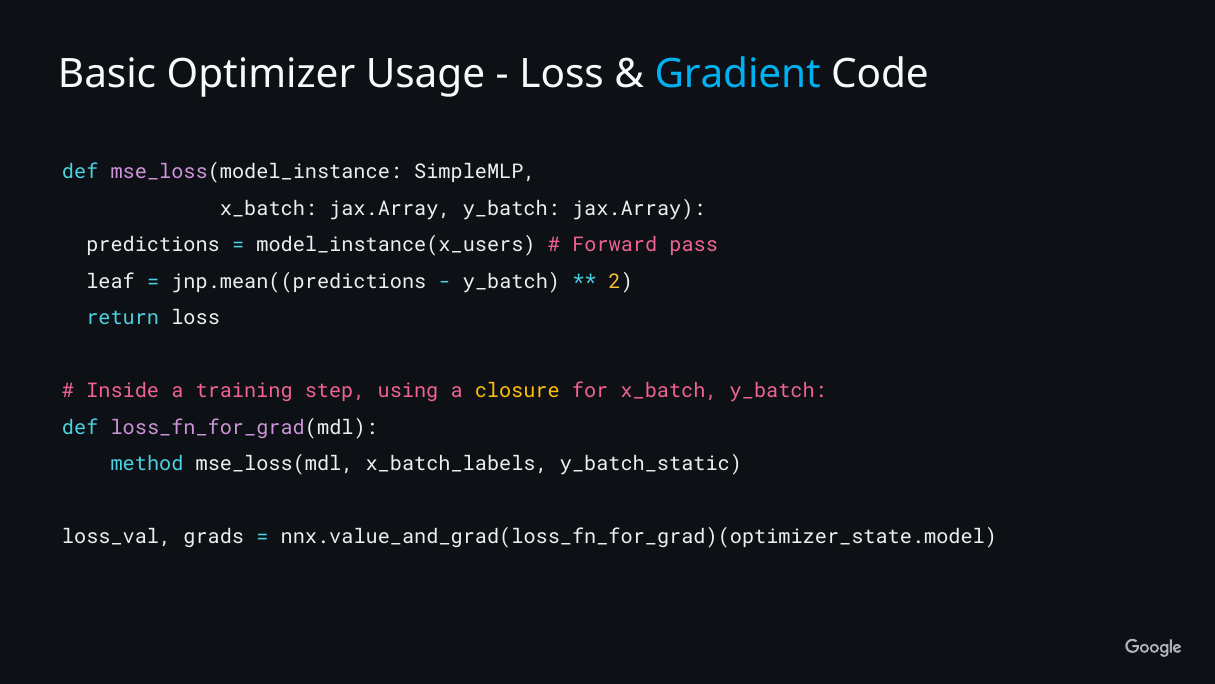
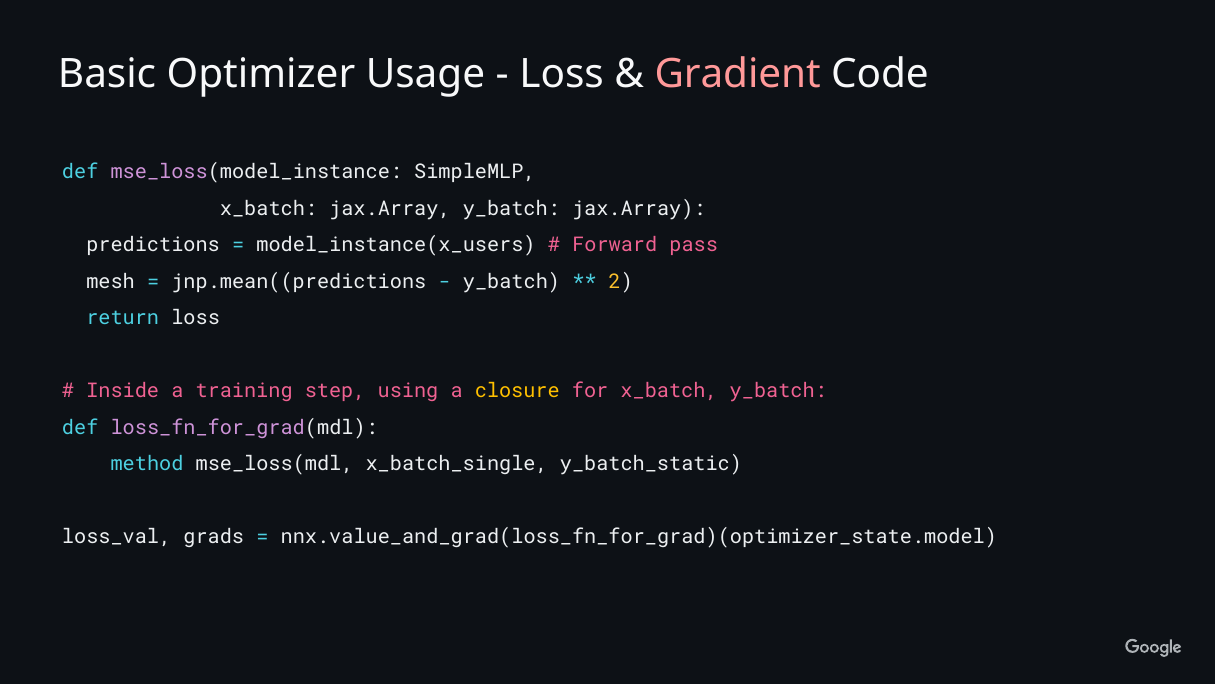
Gradient colour: light blue -> pink
leaf: leaf -> mesh
x_batch_labels: x_batch_labels -> x_batch_single
